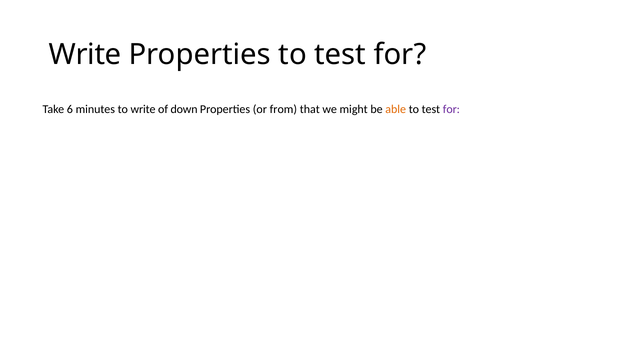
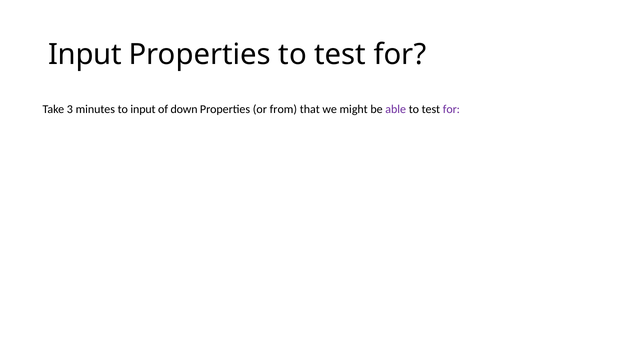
Write at (85, 55): Write -> Input
6: 6 -> 3
to write: write -> input
able colour: orange -> purple
